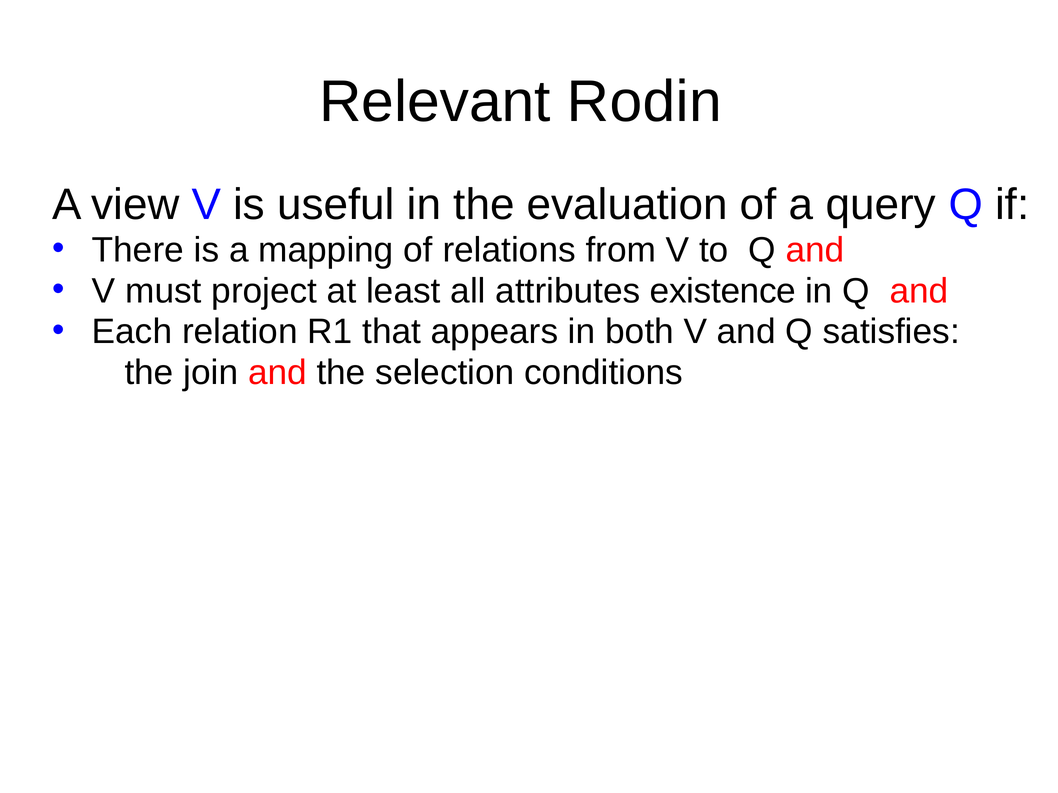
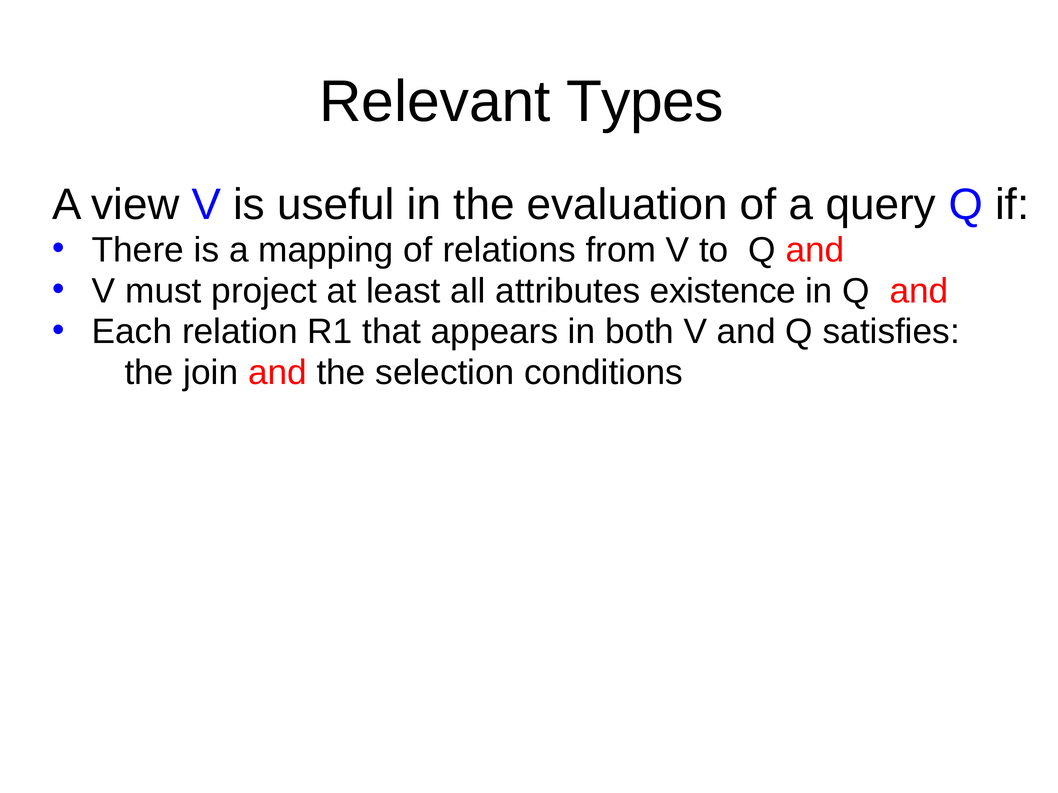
Rodin: Rodin -> Types
